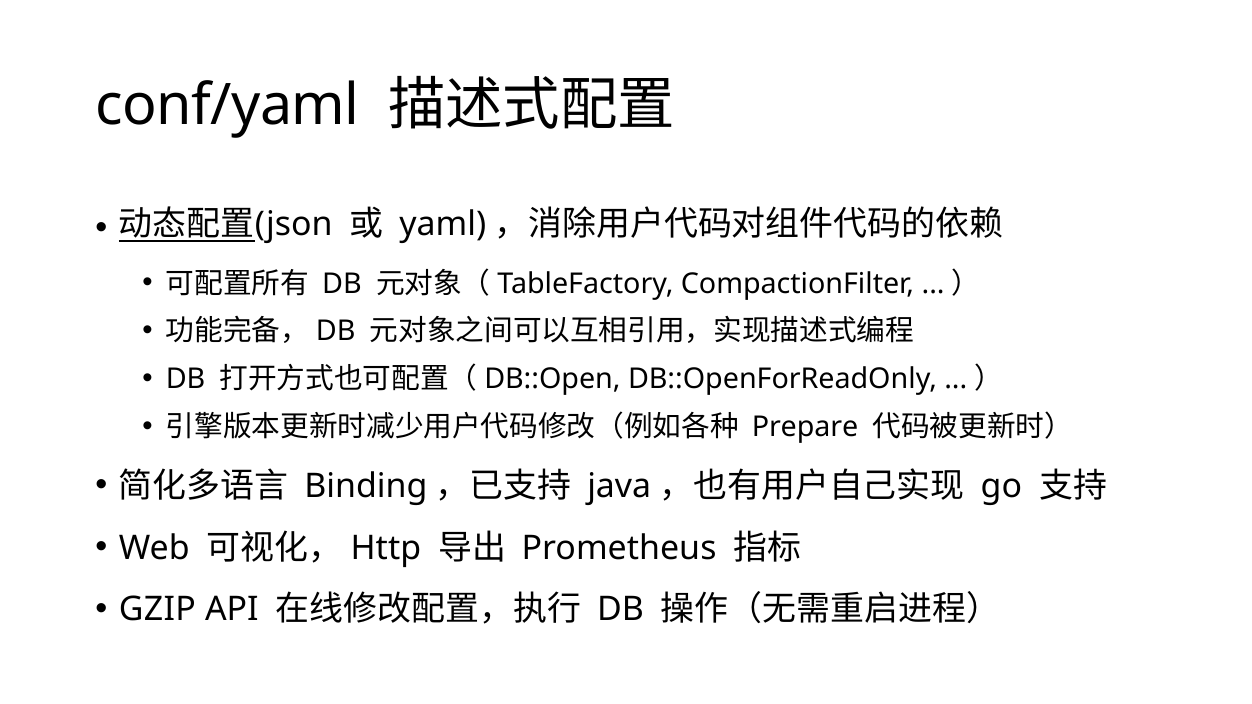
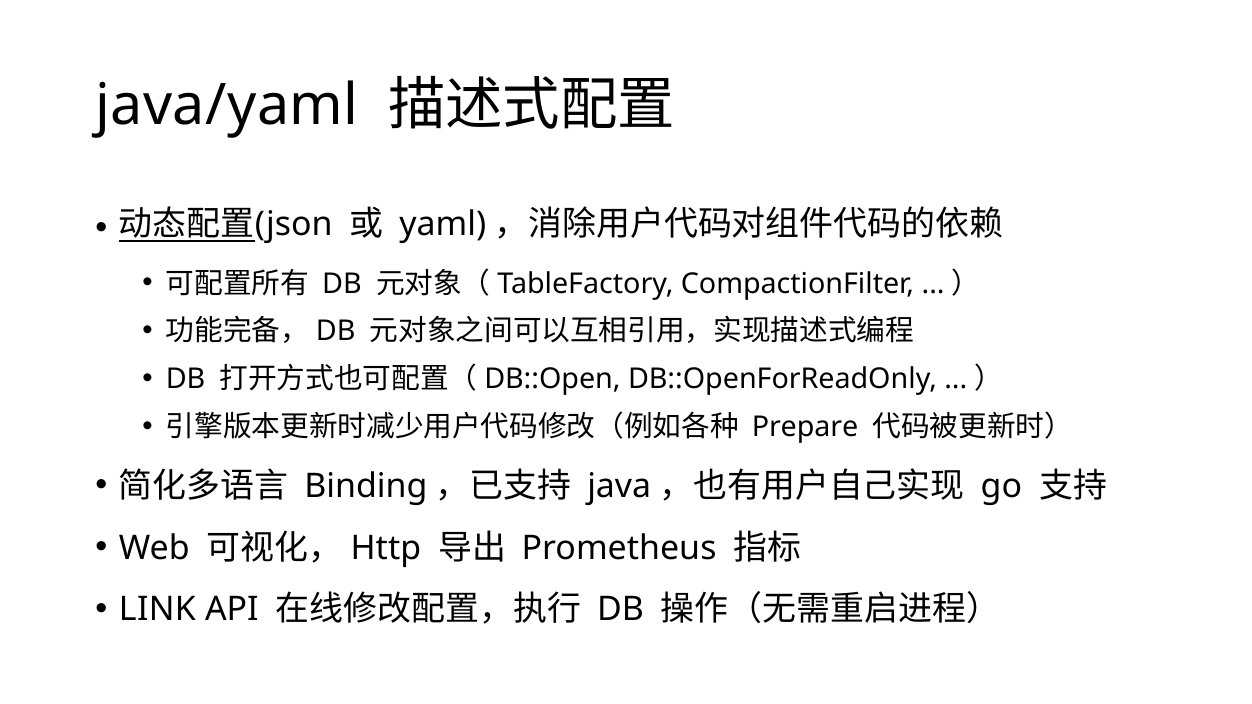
conf/yaml: conf/yaml -> java/yaml
GZIP: GZIP -> LINK
